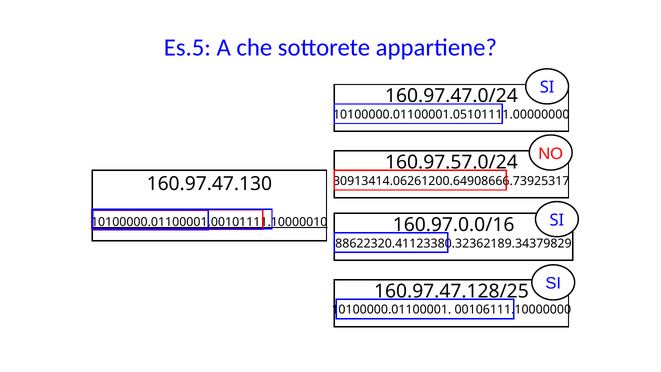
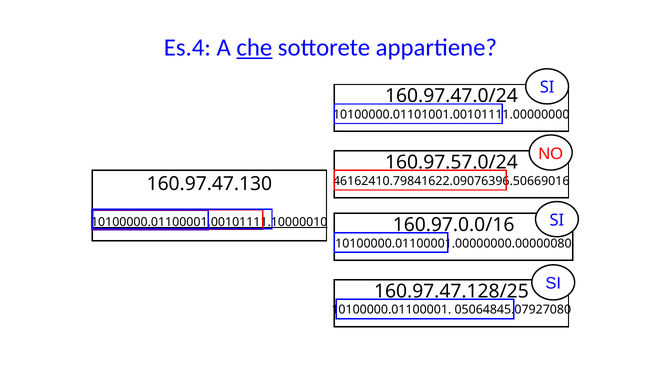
Es.5: Es.5 -> Es.4
che underline: none -> present
10100000.01100001.05101111.00000000: 10100000.01100001.05101111.00000000 -> 10100000.01101001.00101111.00000000
30913414.06261200.64908666.73925317: 30913414.06261200.64908666.73925317 -> 46162410.79841622.09076396.50669016
88622320.41123380.32362189.34379829: 88622320.41123380.32362189.34379829 -> 10100000.01100001.00000000.00000080
00106111.10000000: 00106111.10000000 -> 05064845.07927080
